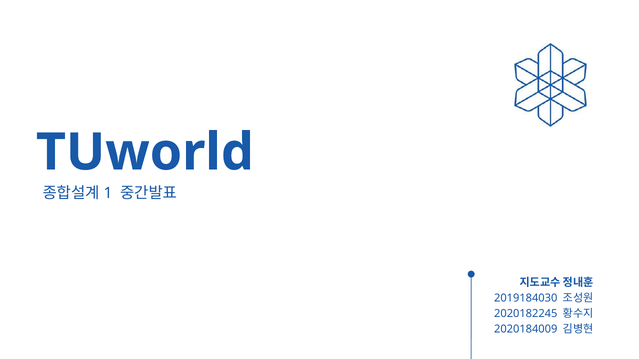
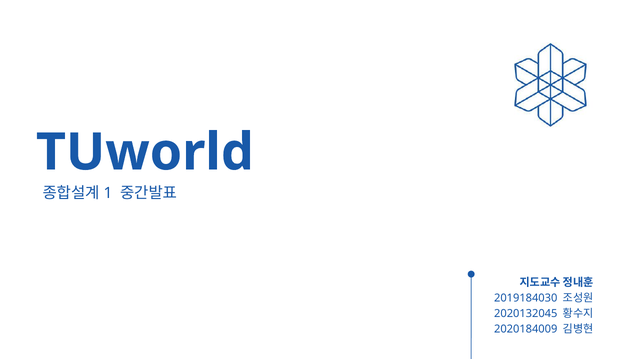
2020182245: 2020182245 -> 2020132045
